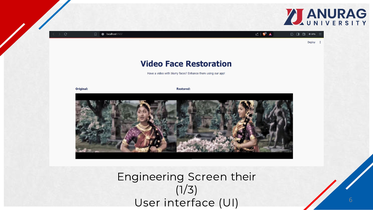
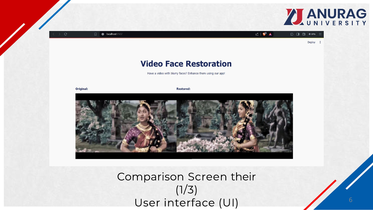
Engineering: Engineering -> Comparison
